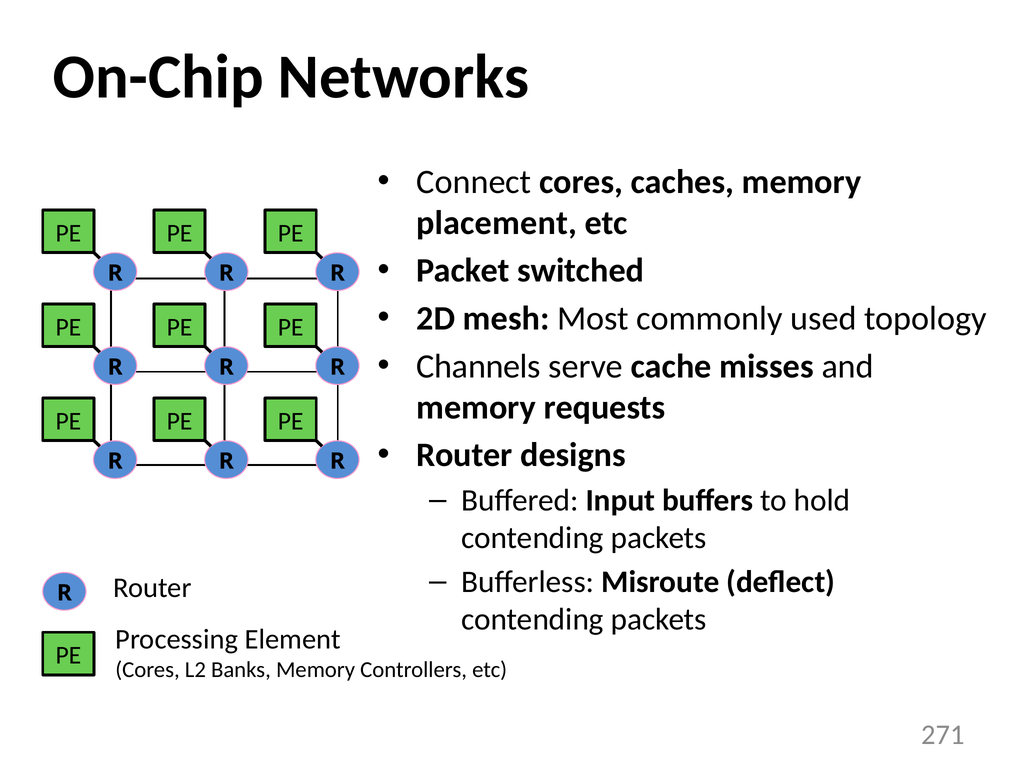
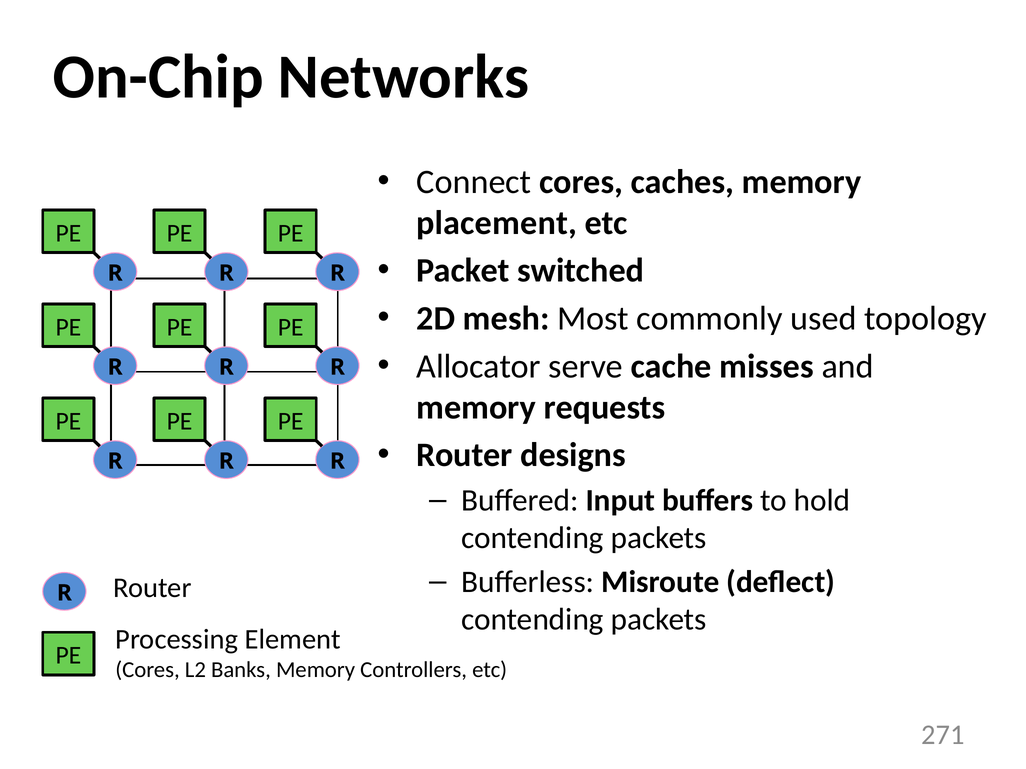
Channels: Channels -> Allocator
